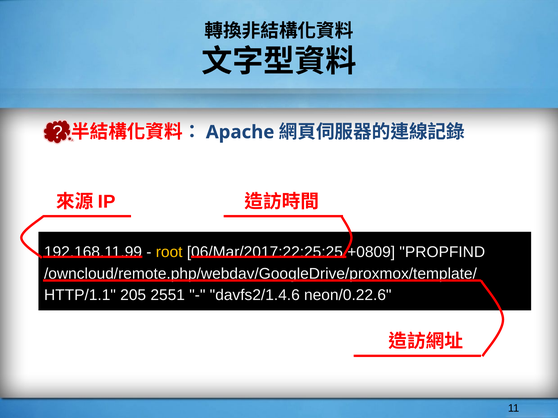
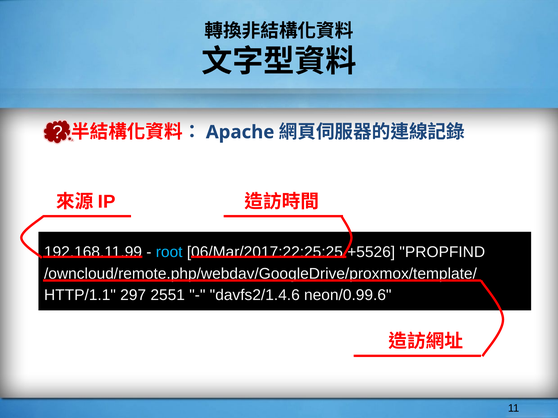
root colour: yellow -> light blue
+0809: +0809 -> +5526
205: 205 -> 297
neon/0.22.6: neon/0.22.6 -> neon/0.99.6
